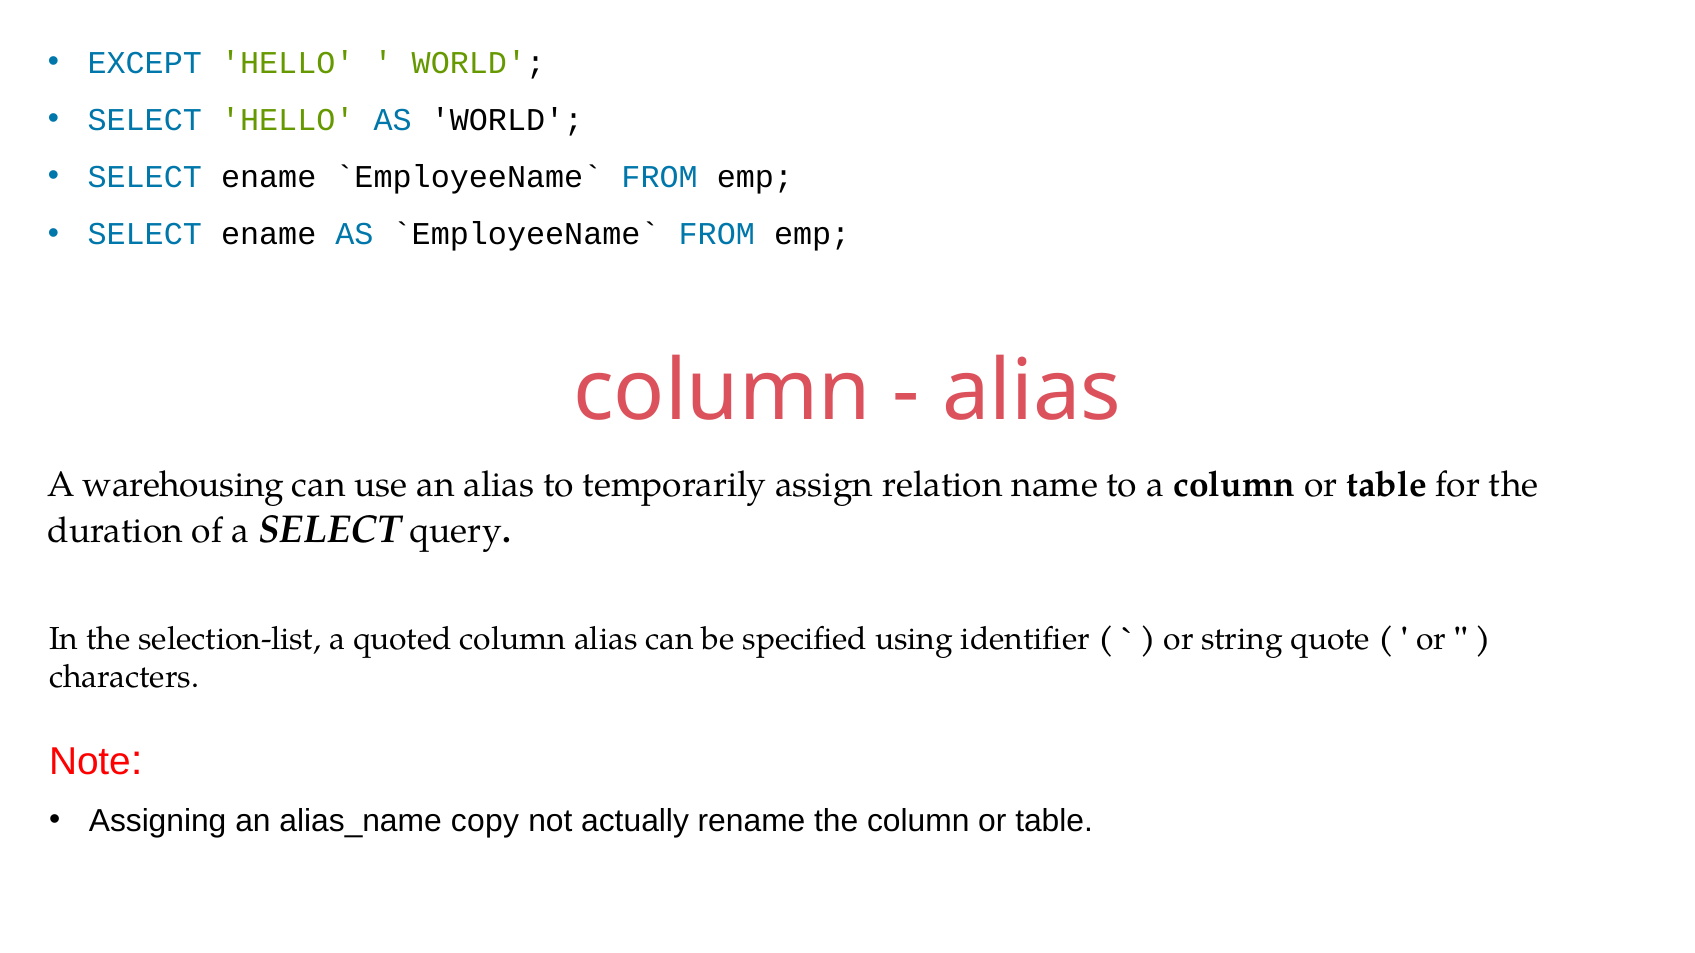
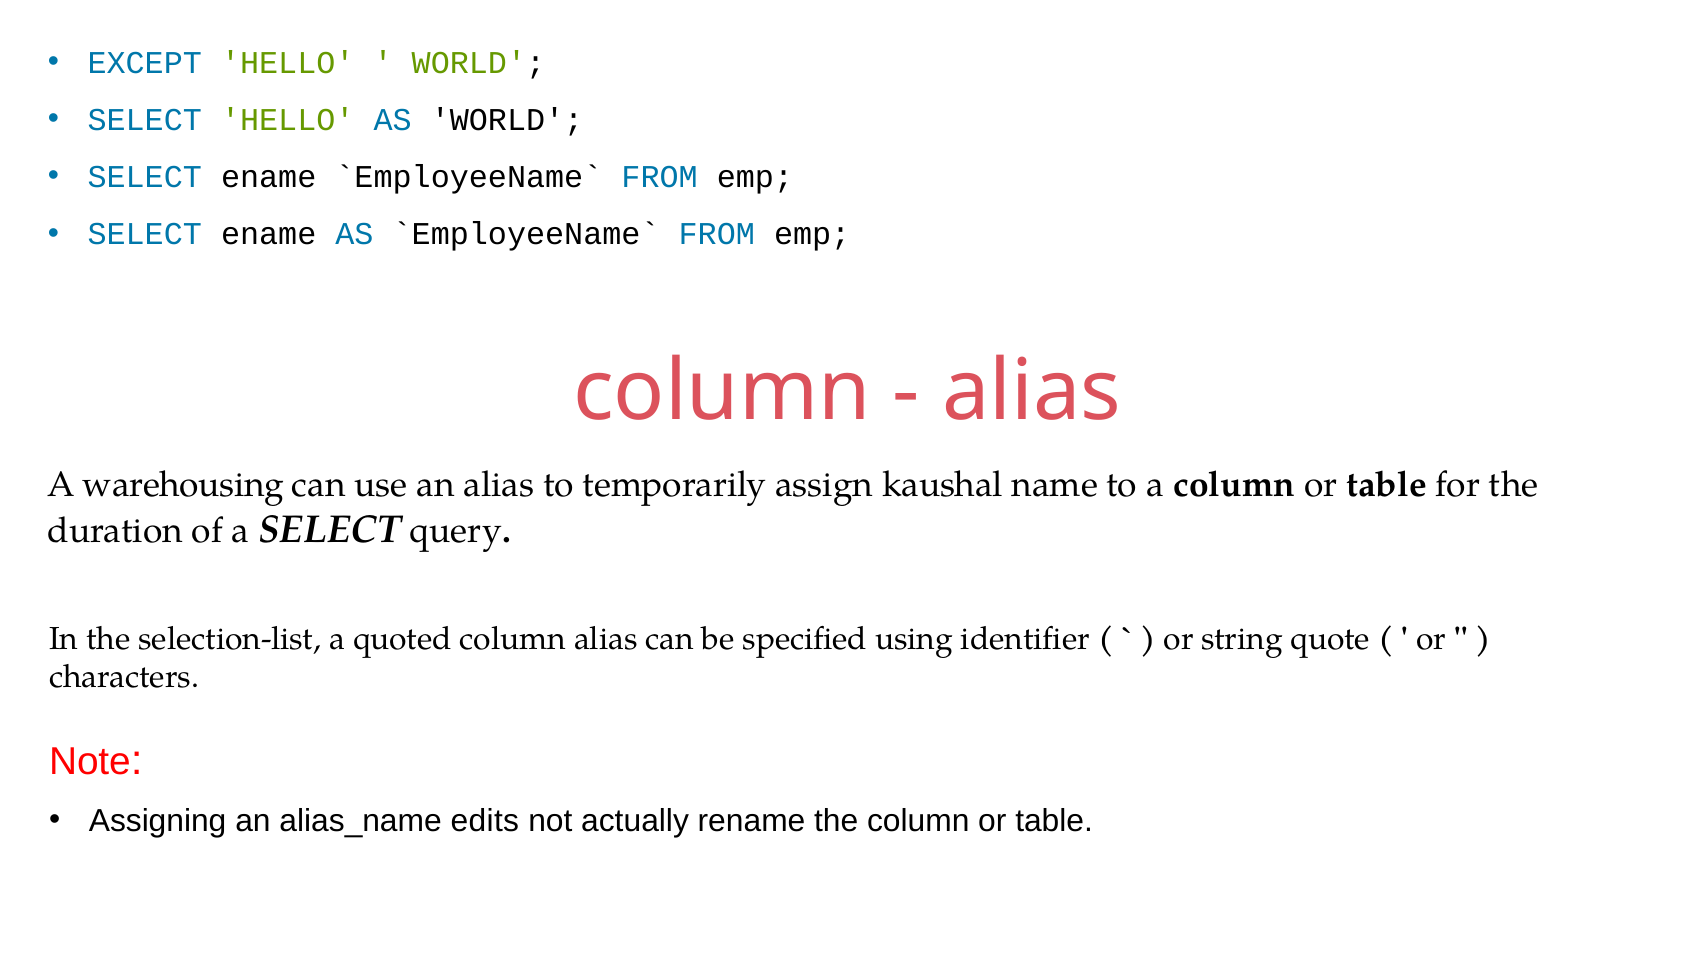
relation: relation -> kaushal
copy: copy -> edits
